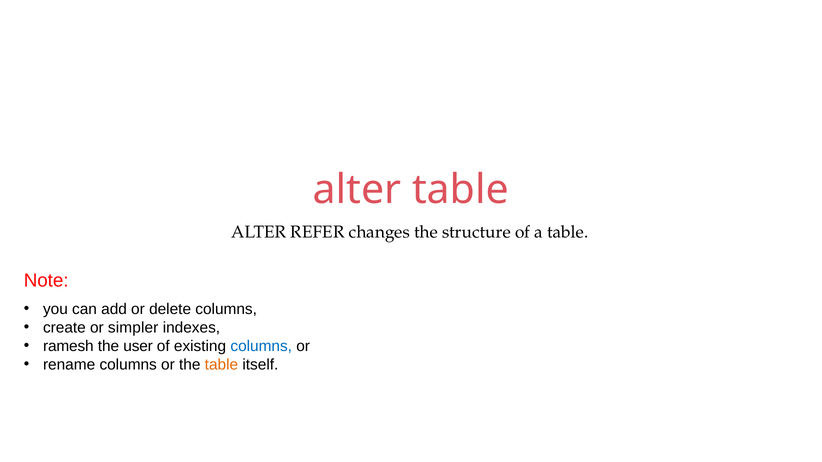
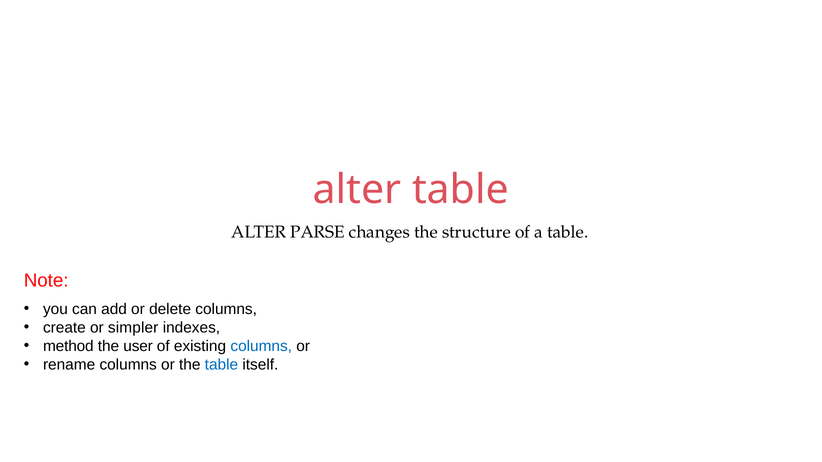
REFER: REFER -> PARSE
ramesh: ramesh -> method
table at (221, 365) colour: orange -> blue
